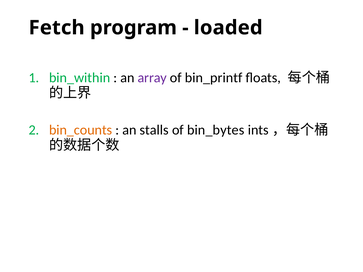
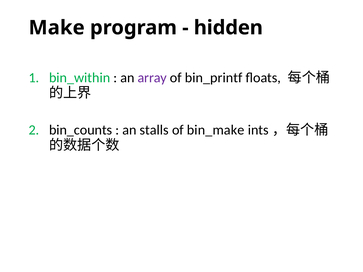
Fetch: Fetch -> Make
loaded: loaded -> hidden
bin_counts colour: orange -> black
bin_bytes: bin_bytes -> bin_make
